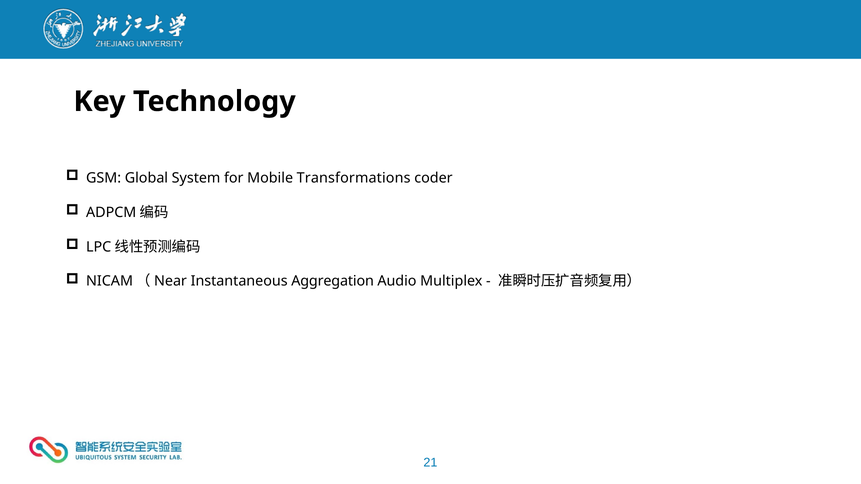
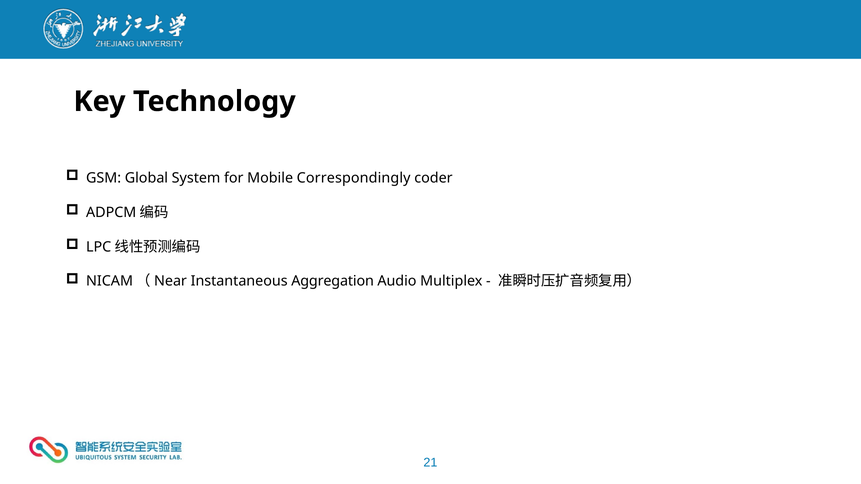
Transformations: Transformations -> Correspondingly
